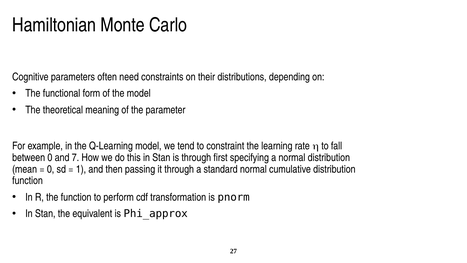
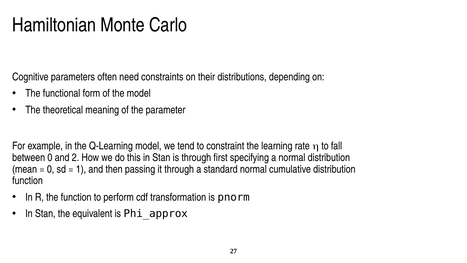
7: 7 -> 2
